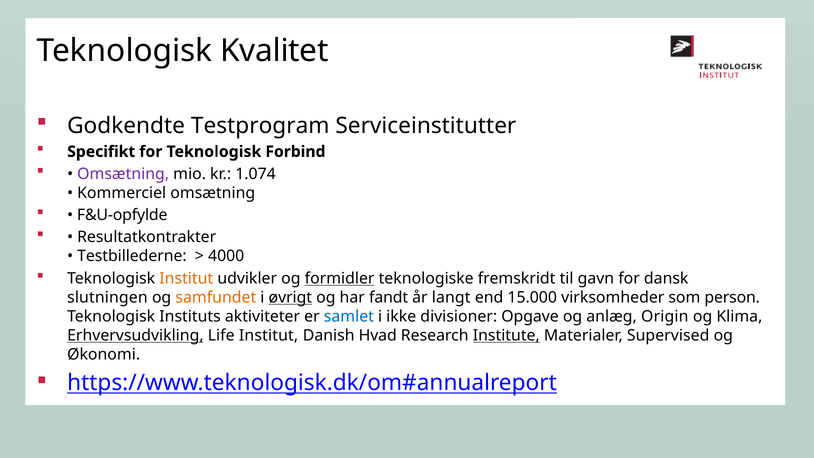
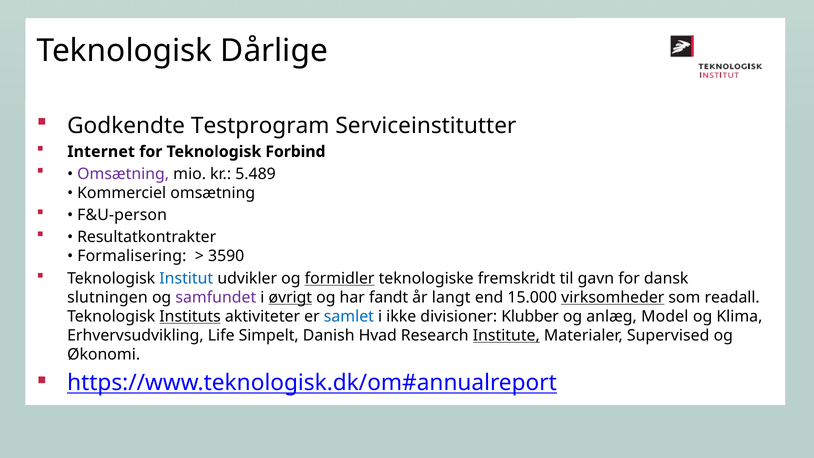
Kvalitet: Kvalitet -> Dårlige
Specifikt: Specifikt -> Internet
1.074: 1.074 -> 5.489
F&U-opfylde: F&U-opfylde -> F&U-person
Testbillederne: Testbillederne -> Formalisering
4000: 4000 -> 3590
Institut at (186, 278) colour: orange -> blue
samfundet colour: orange -> purple
virksomheder underline: none -> present
person: person -> readall
Instituts underline: none -> present
Opgave: Opgave -> Klubber
Origin: Origin -> Model
Erhvervsudvikling underline: present -> none
Life Institut: Institut -> Simpelt
